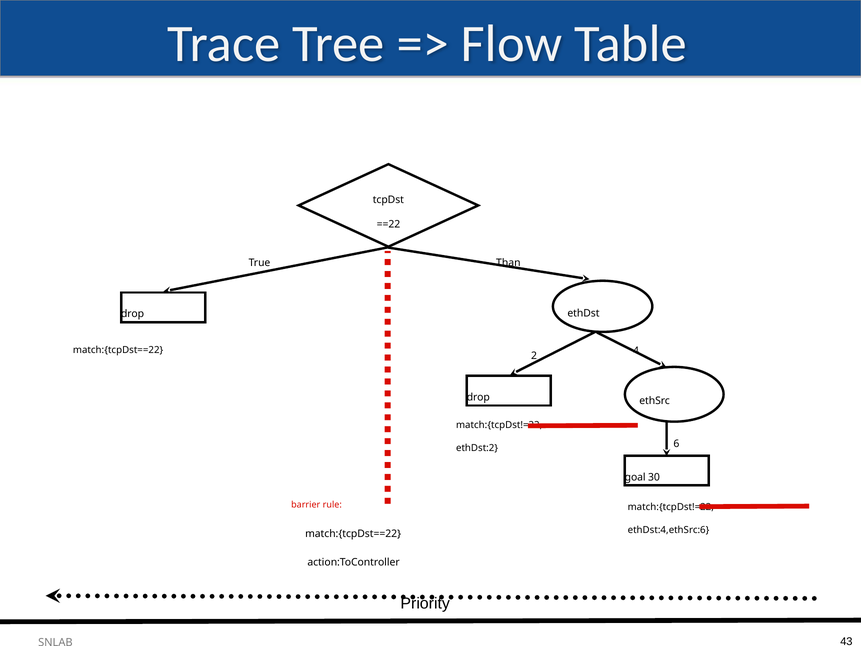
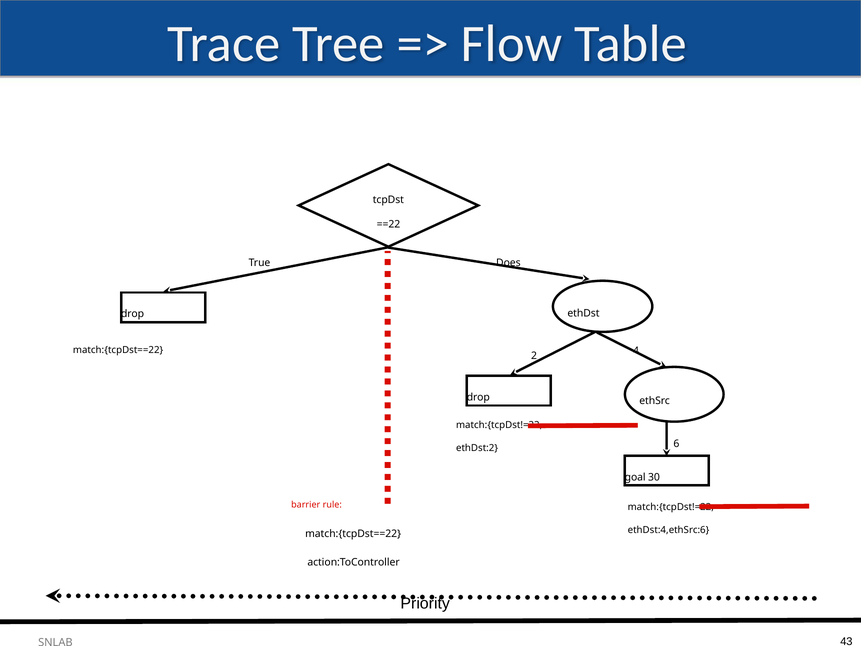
Than: Than -> Does
